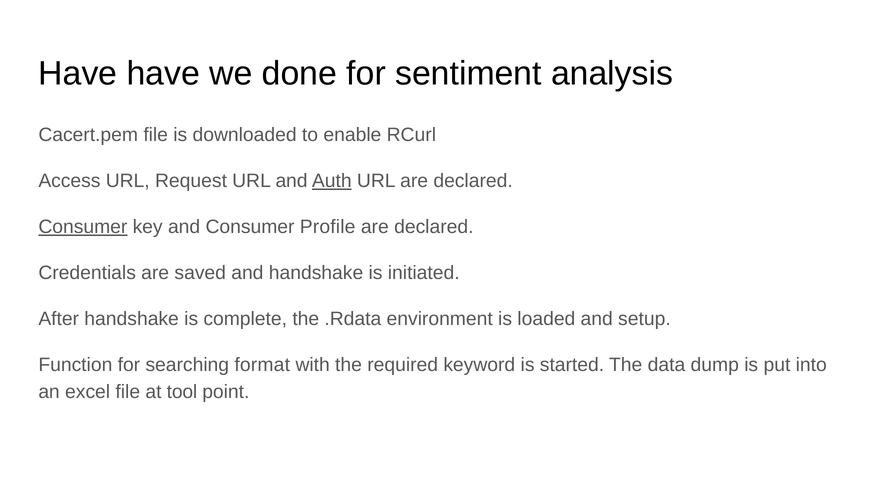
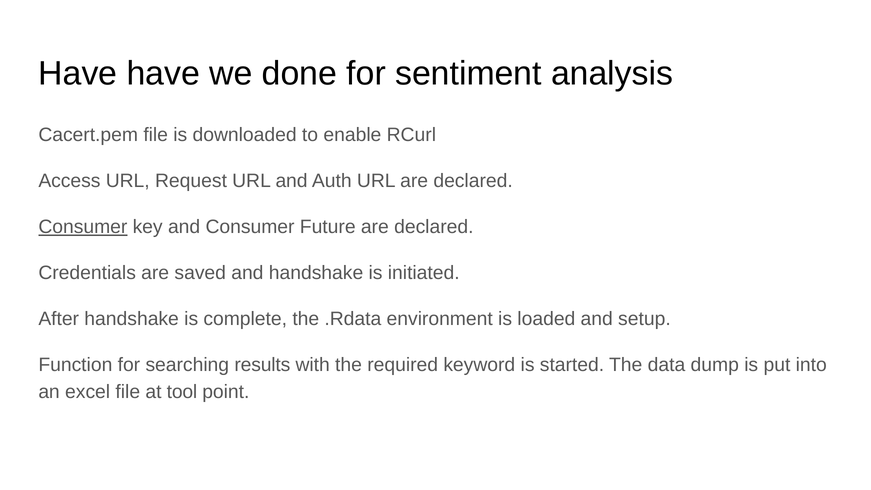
Auth underline: present -> none
Profile: Profile -> Future
format: format -> results
